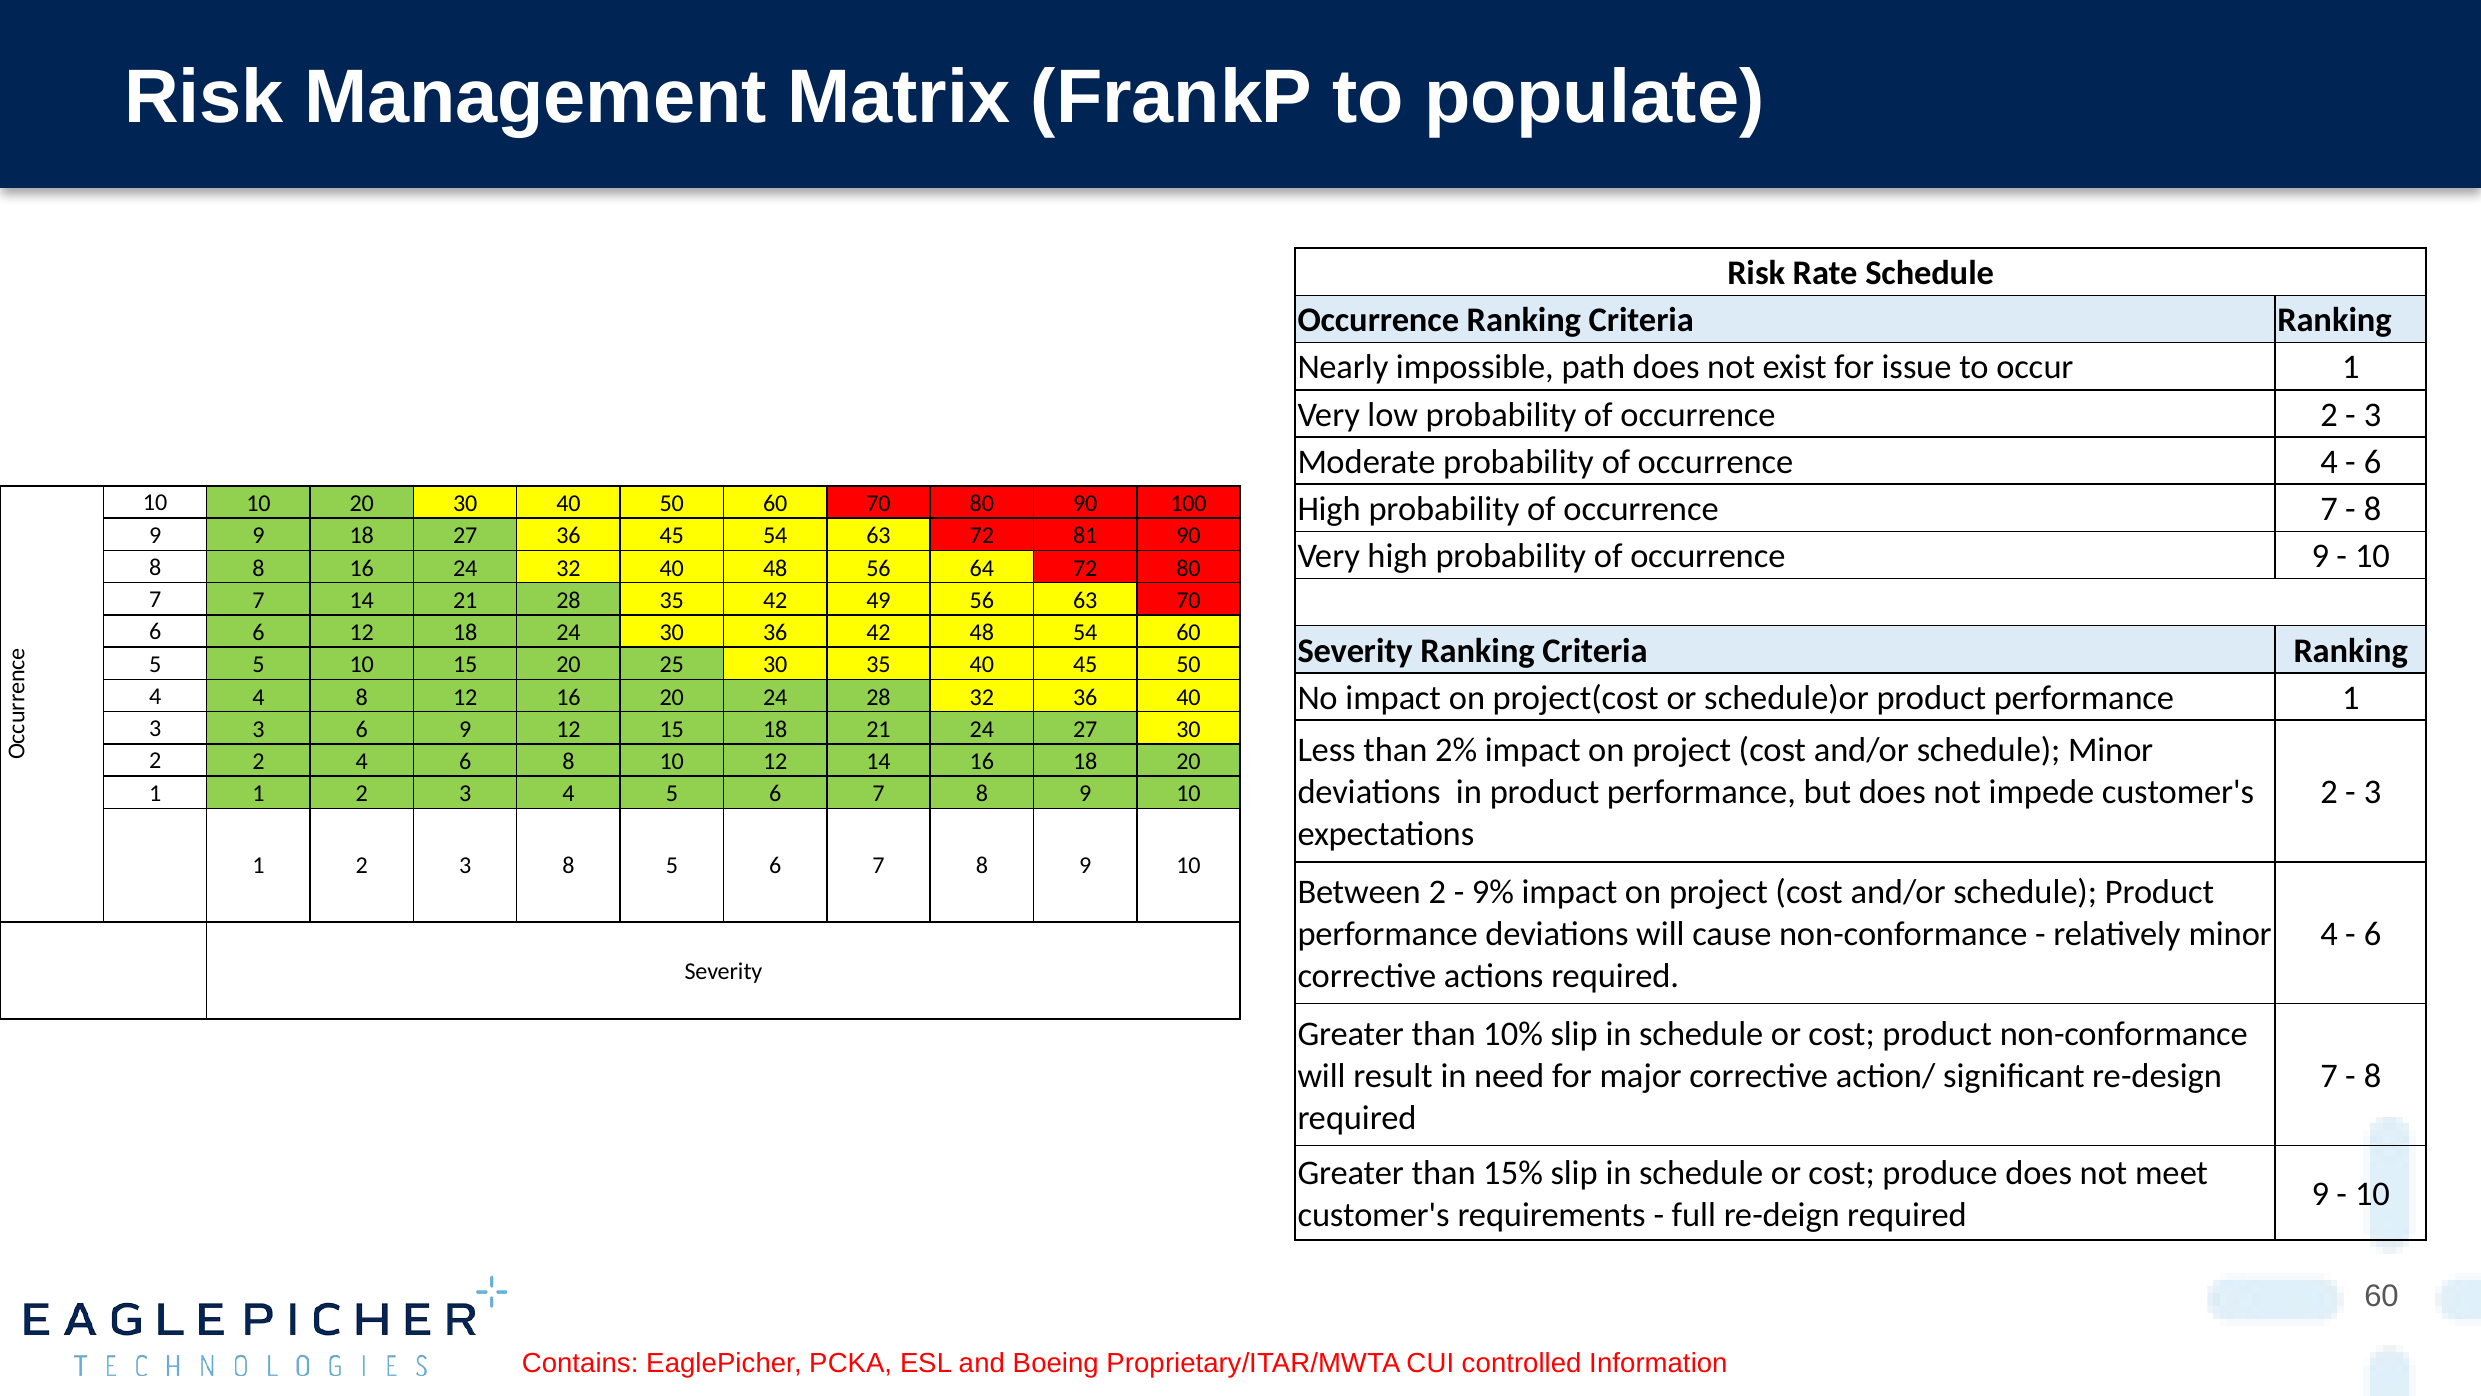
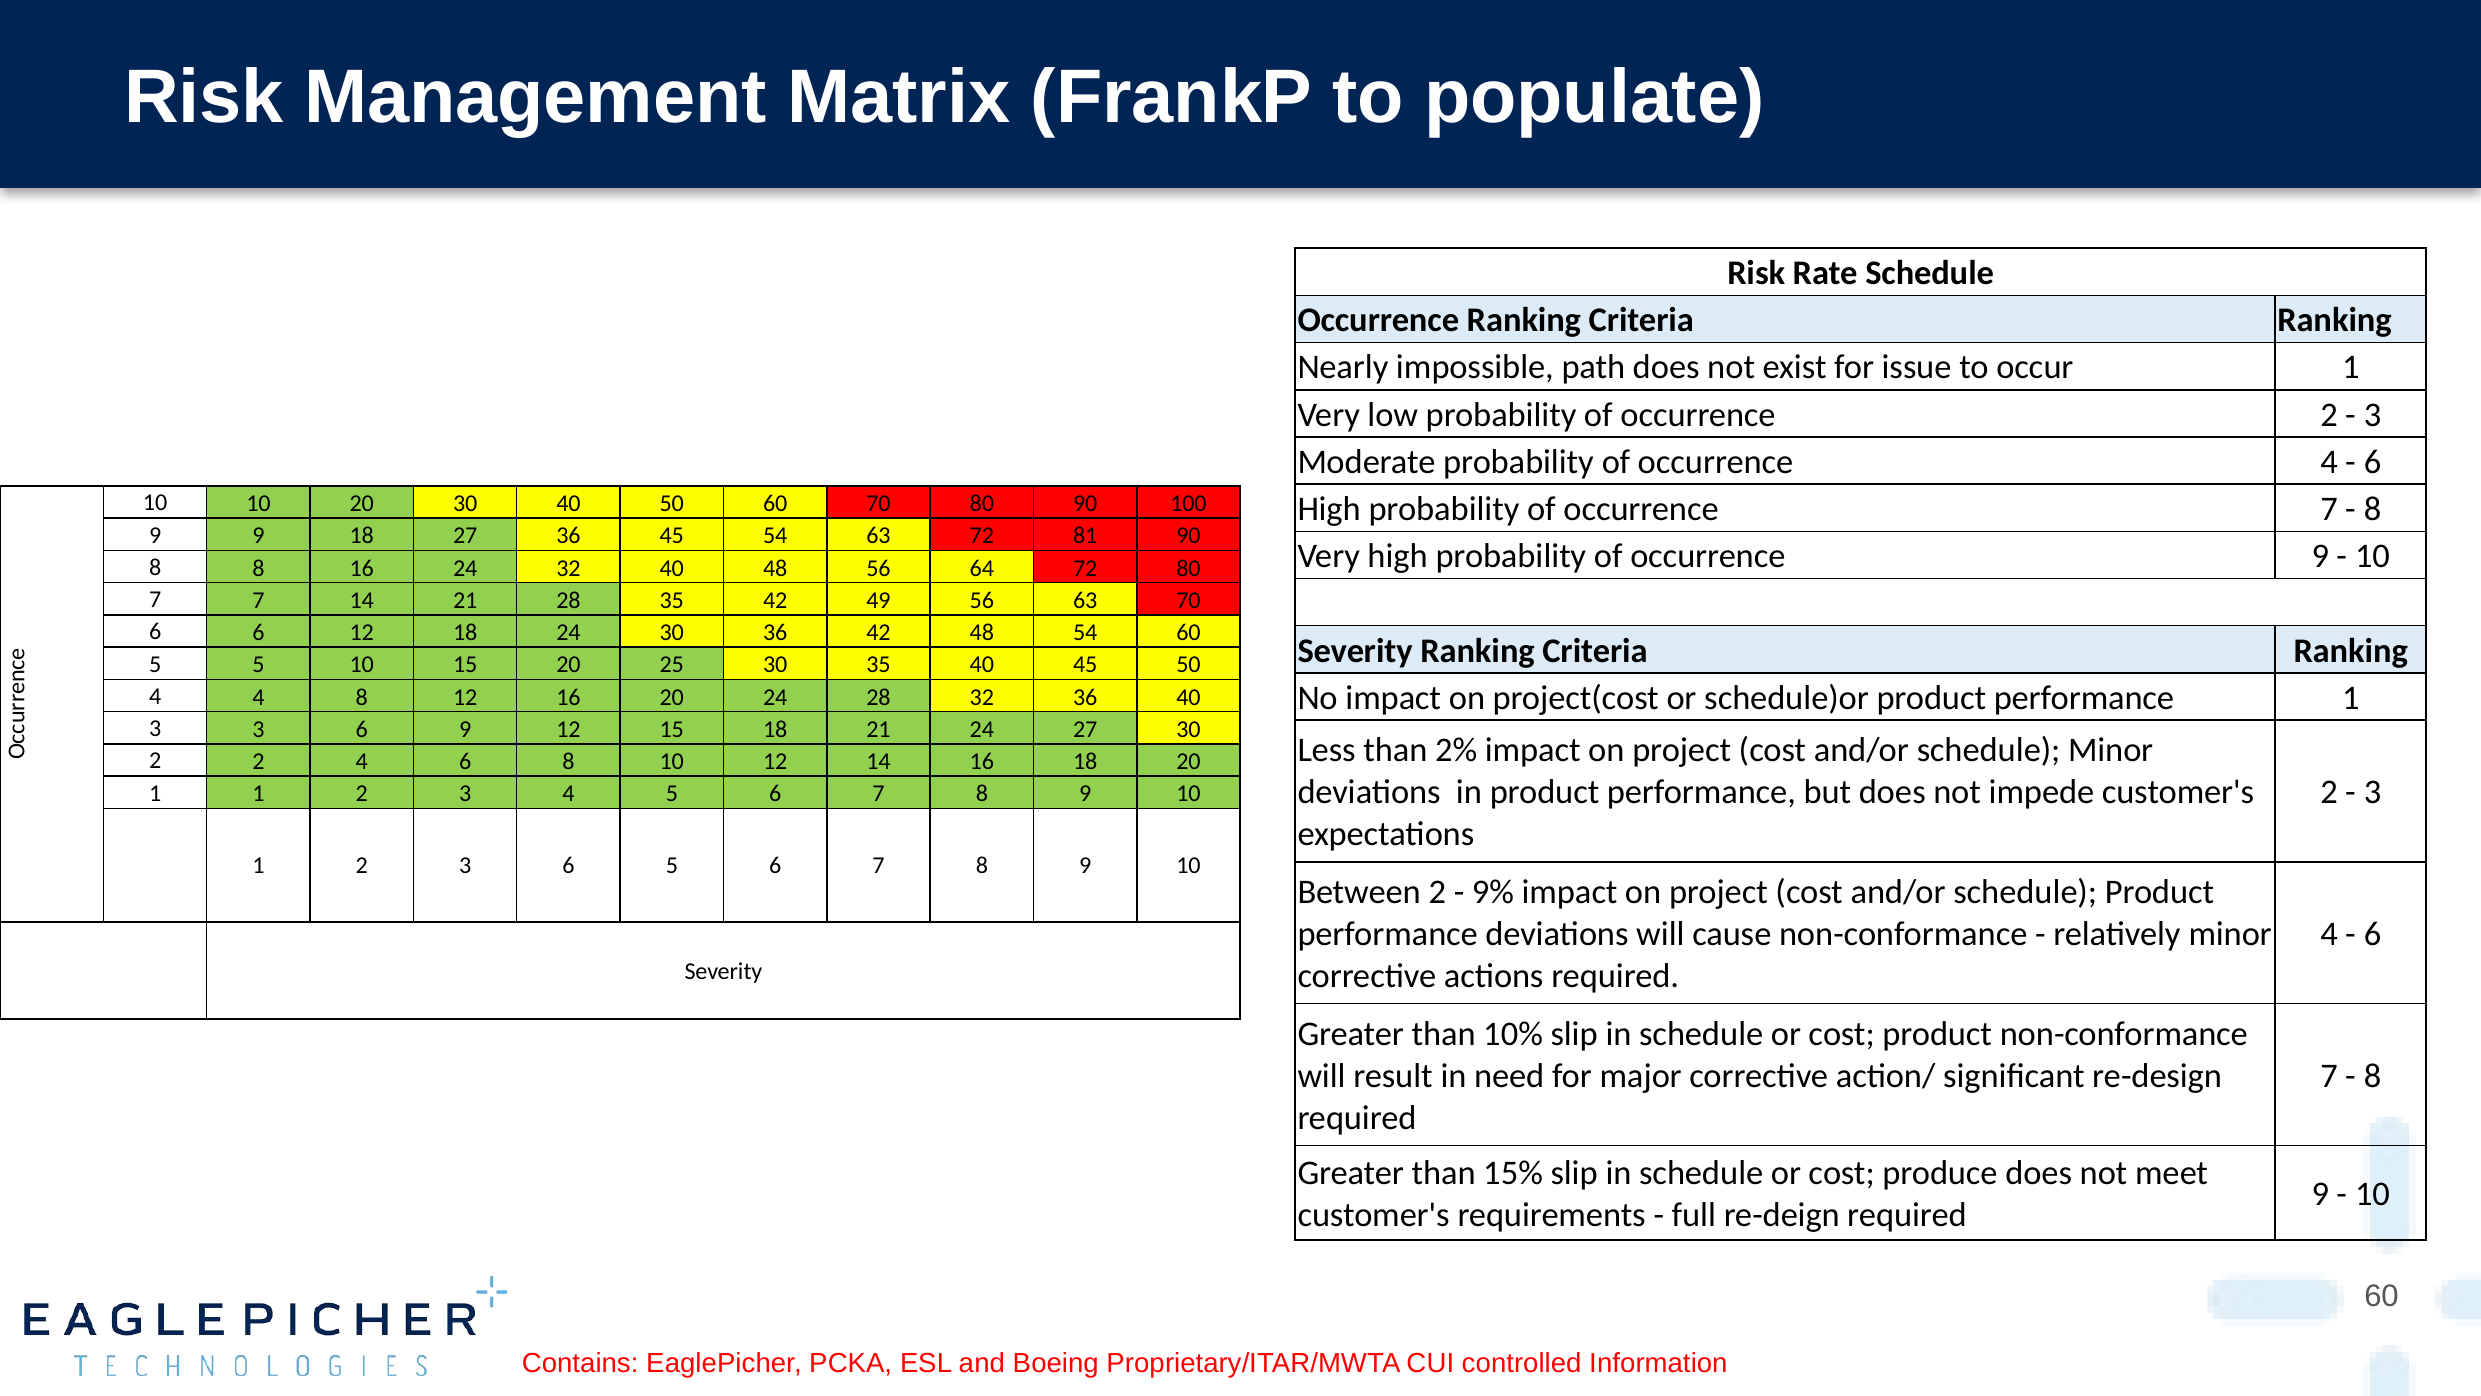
2 3 8: 8 -> 6
